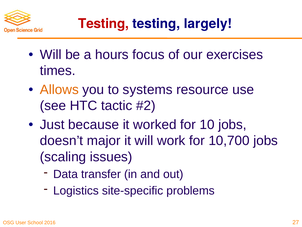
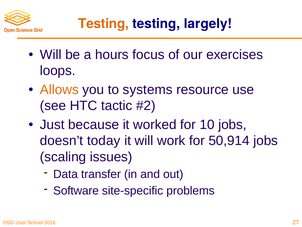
Testing at (104, 24) colour: red -> orange
times: times -> loops
major: major -> today
10,700: 10,700 -> 50,914
Logistics: Logistics -> Software
